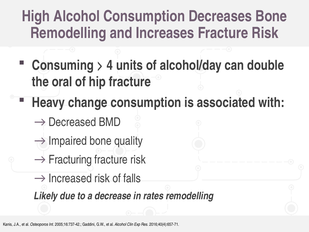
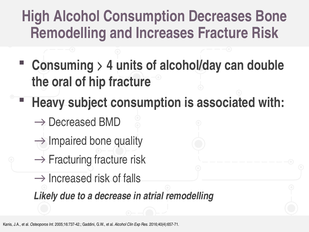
change: change -> subject
rates: rates -> atrial
